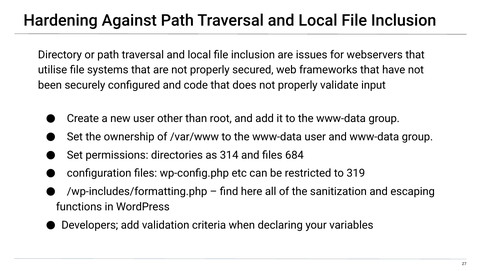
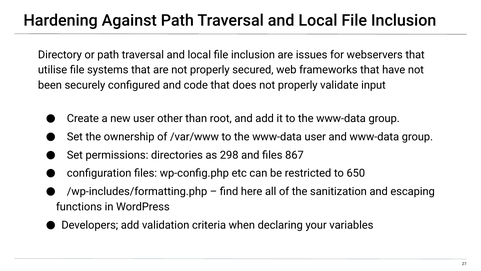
314: 314 -> 298
684: 684 -> 867
319: 319 -> 650
